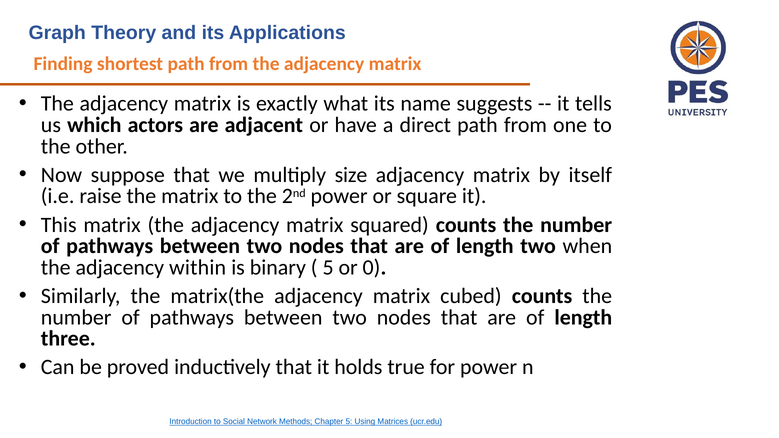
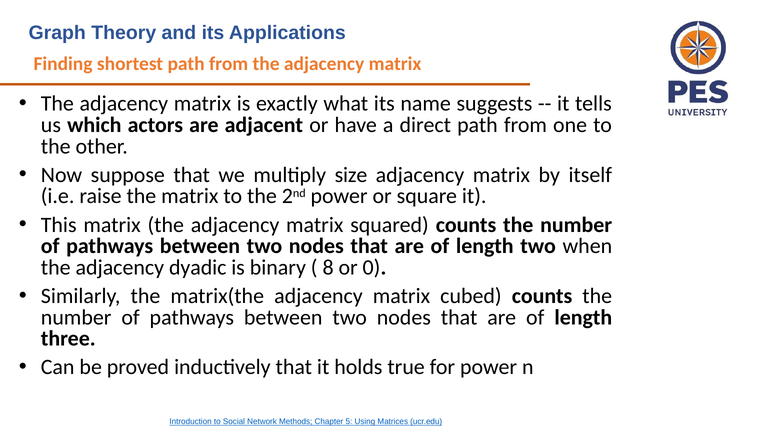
within: within -> dyadic
5 at (328, 268): 5 -> 8
